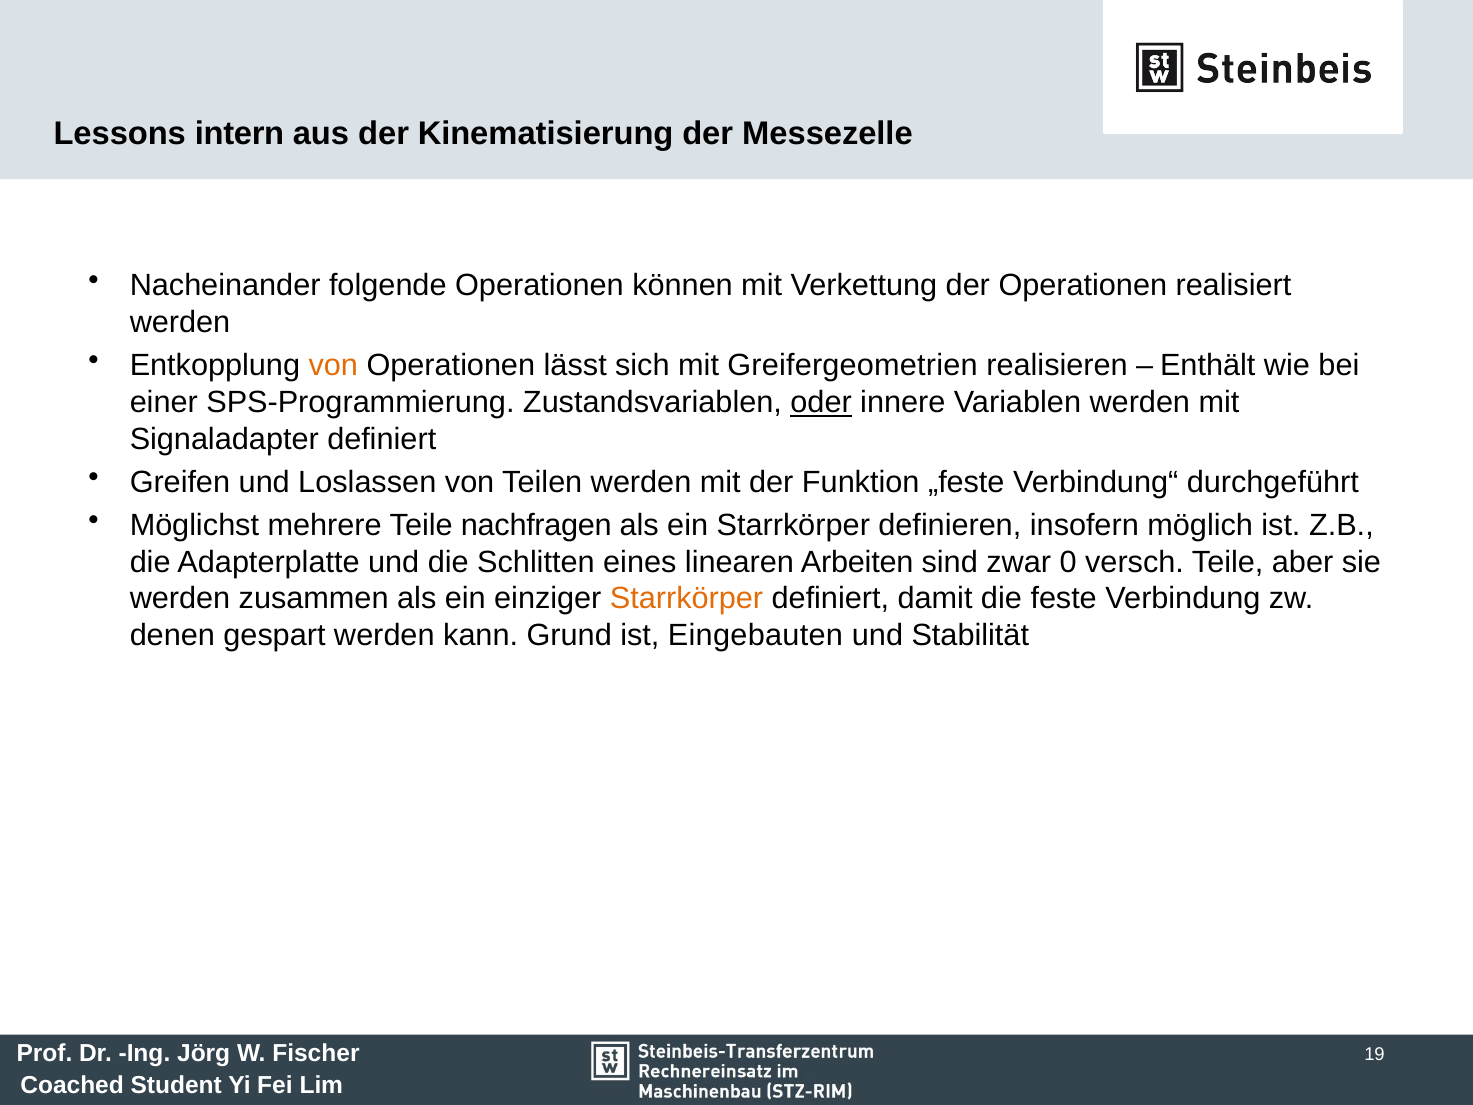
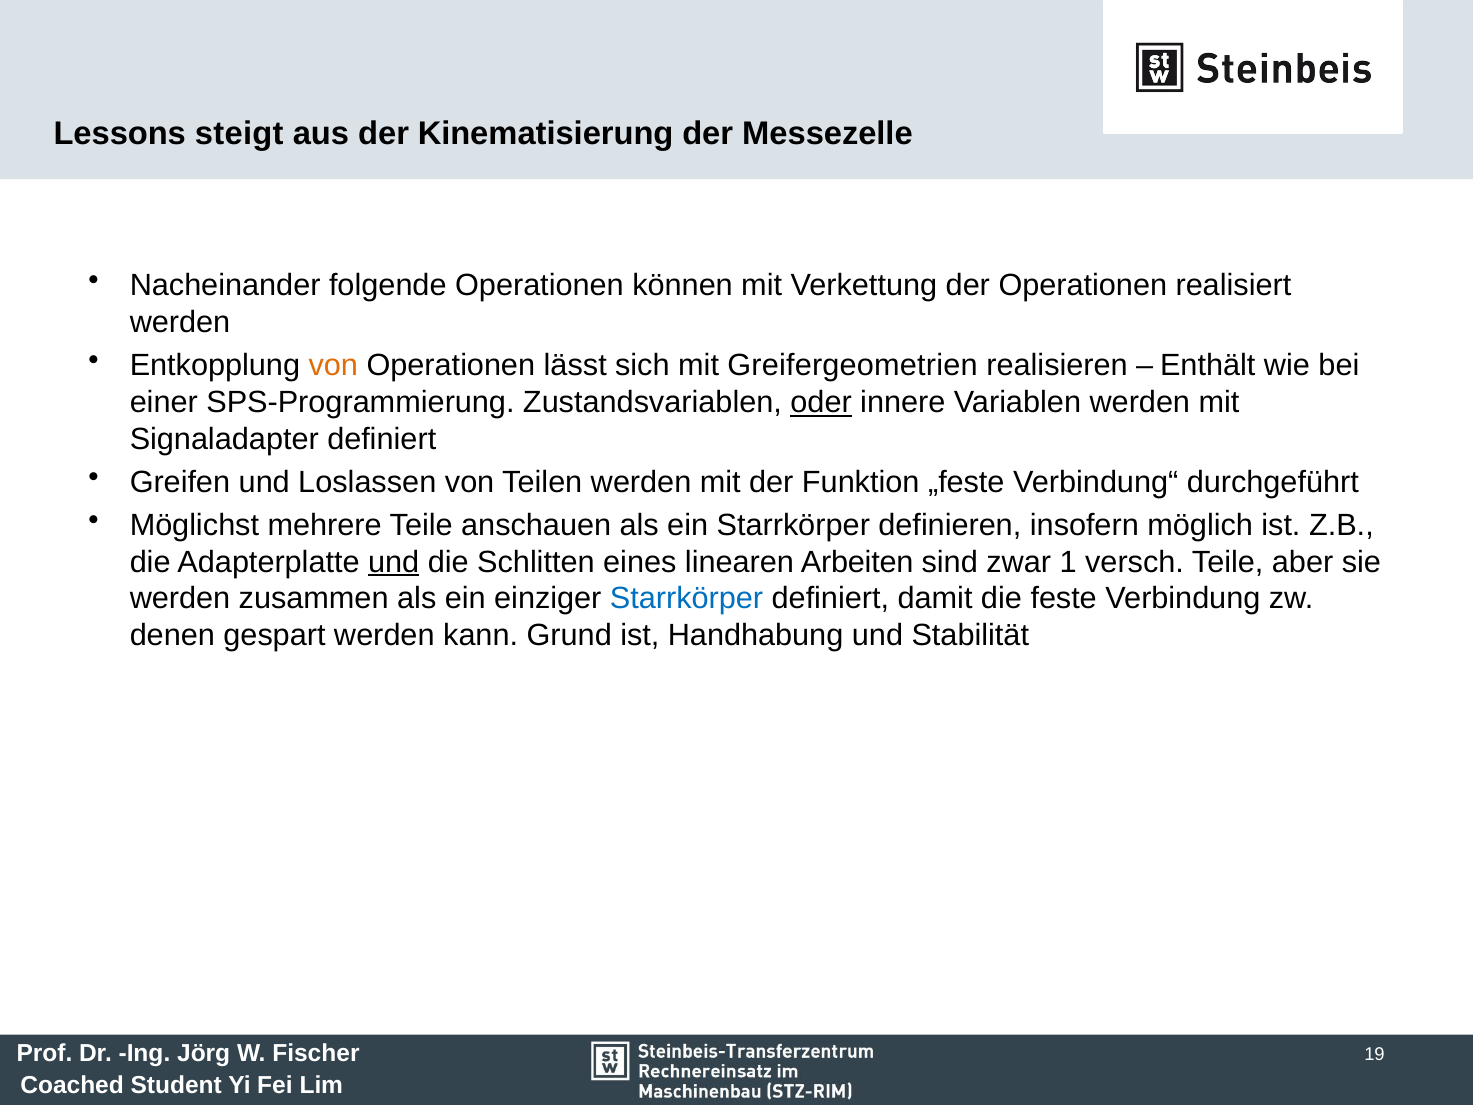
intern: intern -> steigt
nachfragen: nachfragen -> anschauen
und at (394, 562) underline: none -> present
0: 0 -> 1
Starrkörper at (687, 599) colour: orange -> blue
Eingebauten: Eingebauten -> Handhabung
